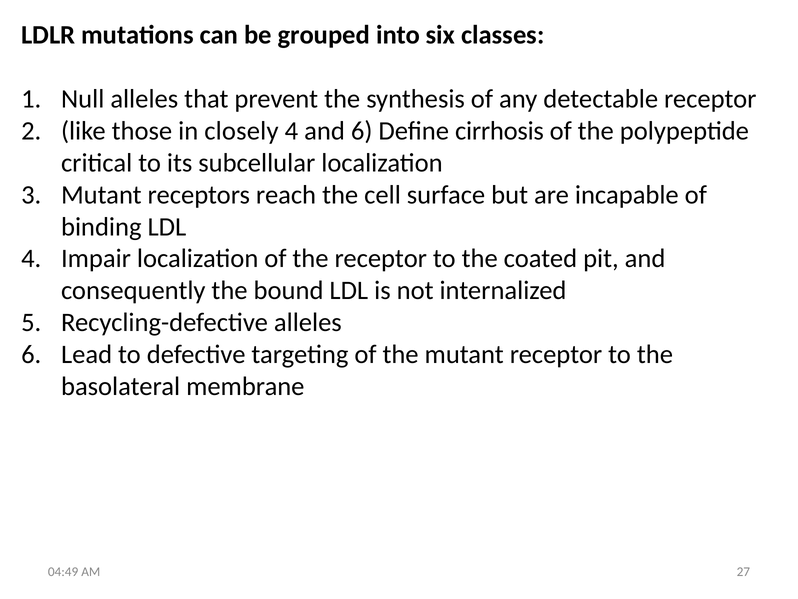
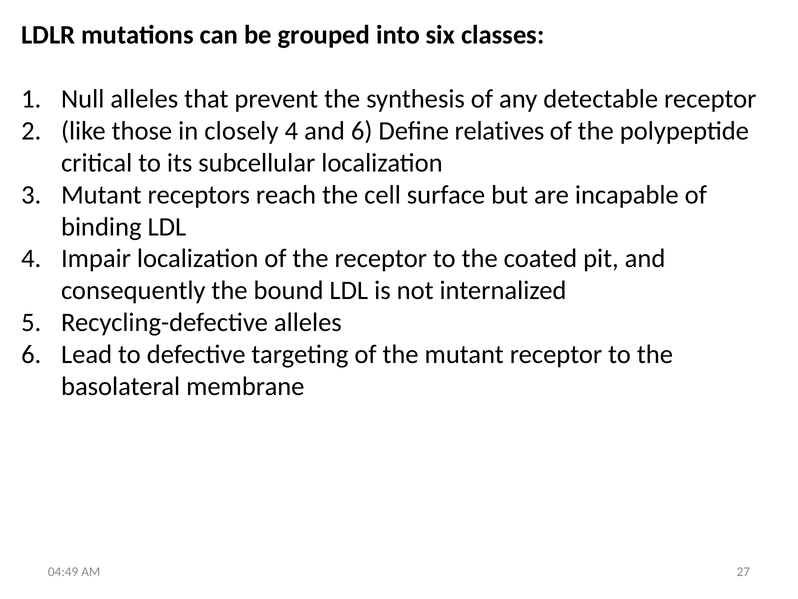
cirrhosis: cirrhosis -> relatives
